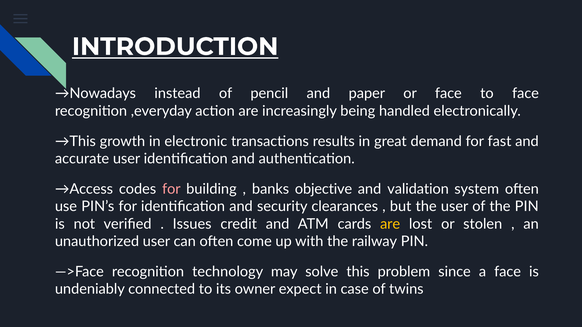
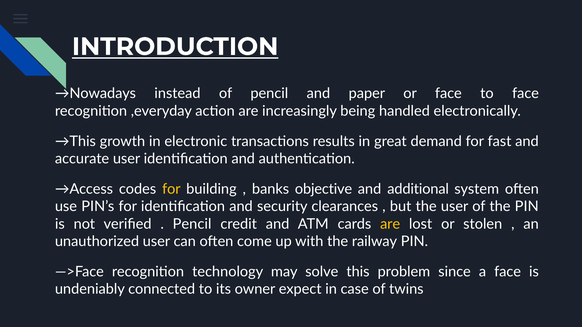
for at (171, 189) colour: pink -> yellow
validation: validation -> additional
Issues at (192, 224): Issues -> Pencil
